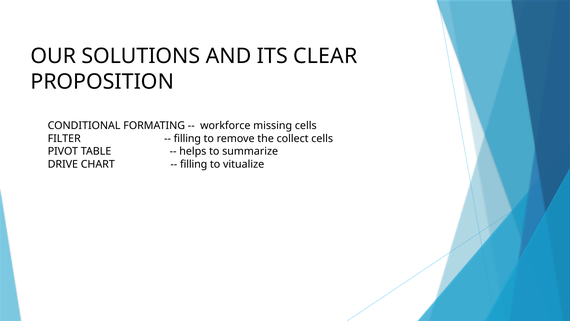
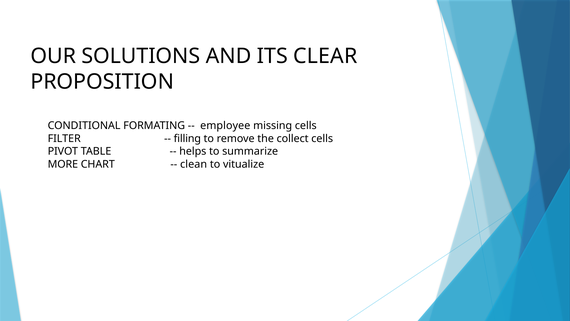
workforce: workforce -> employee
DRIVE: DRIVE -> MORE
filling at (194, 164): filling -> clean
